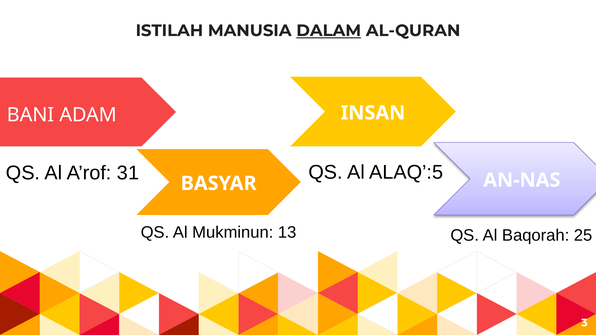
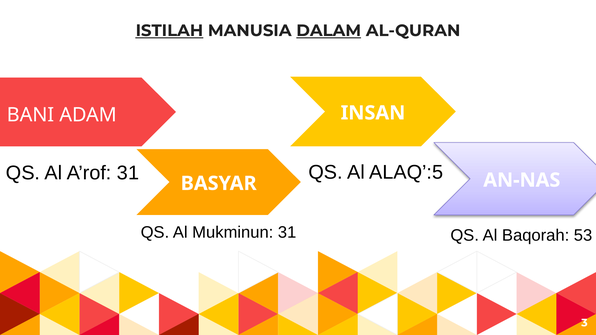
ISTILAH underline: none -> present
Mukminun 13: 13 -> 31
25: 25 -> 53
